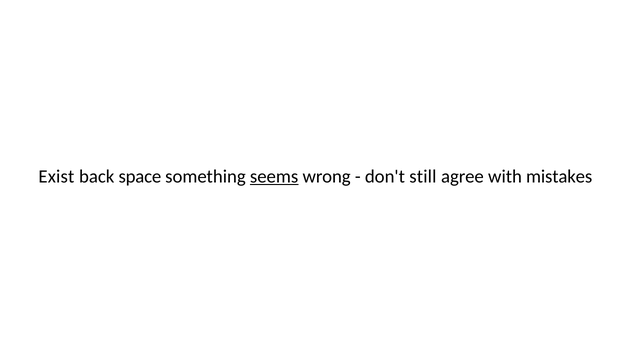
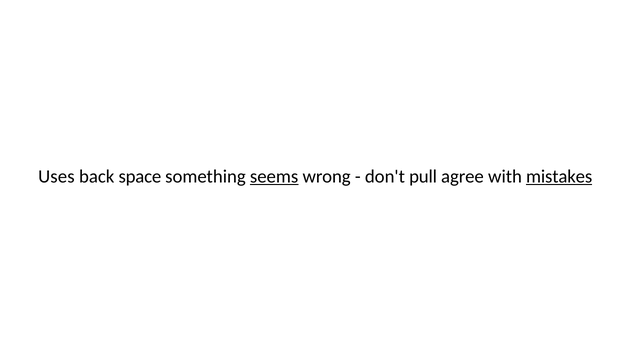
Exist: Exist -> Uses
still: still -> pull
mistakes underline: none -> present
